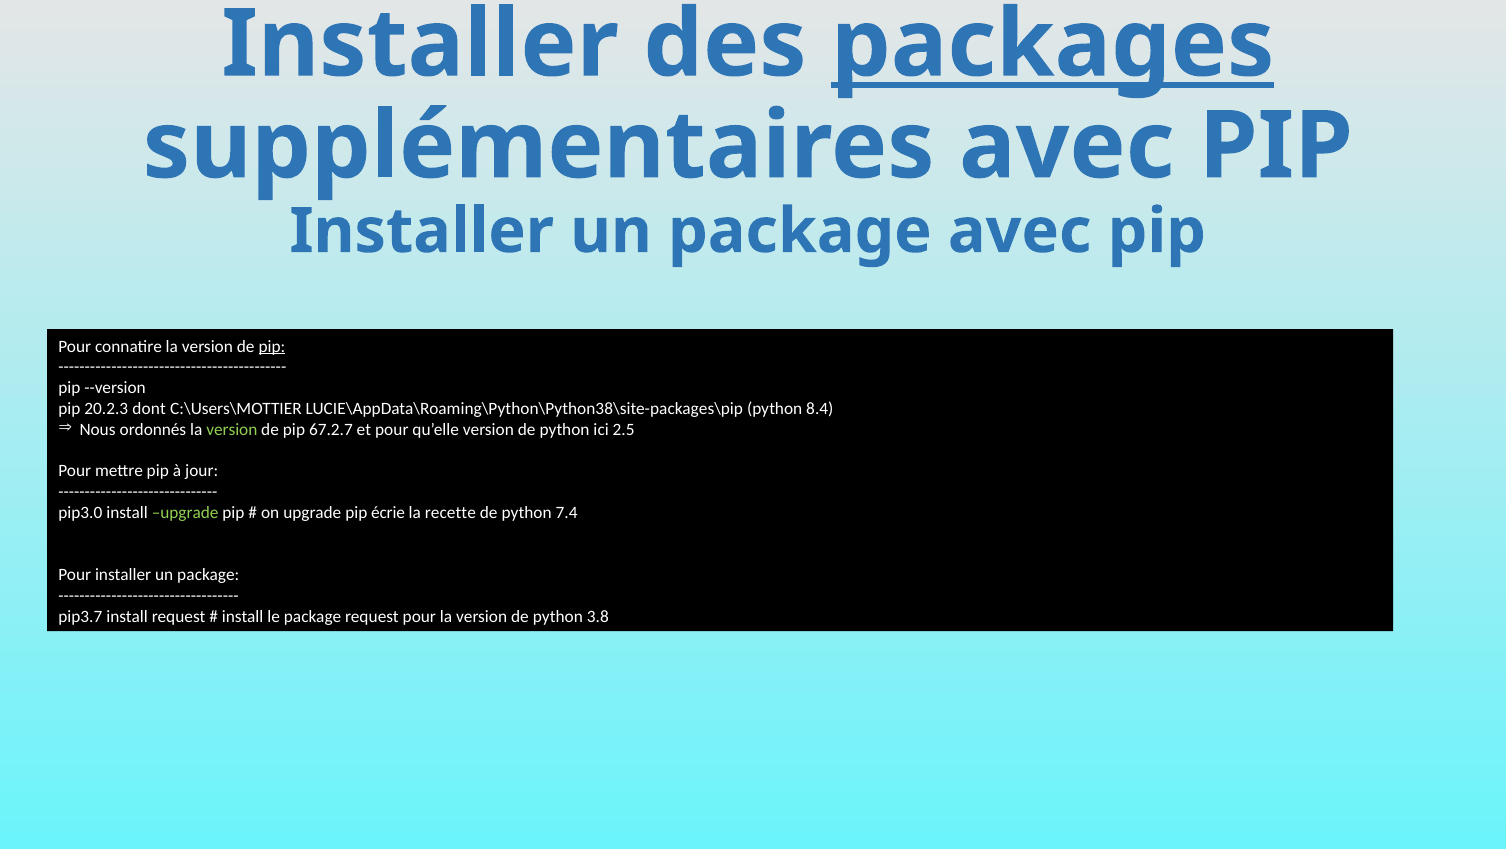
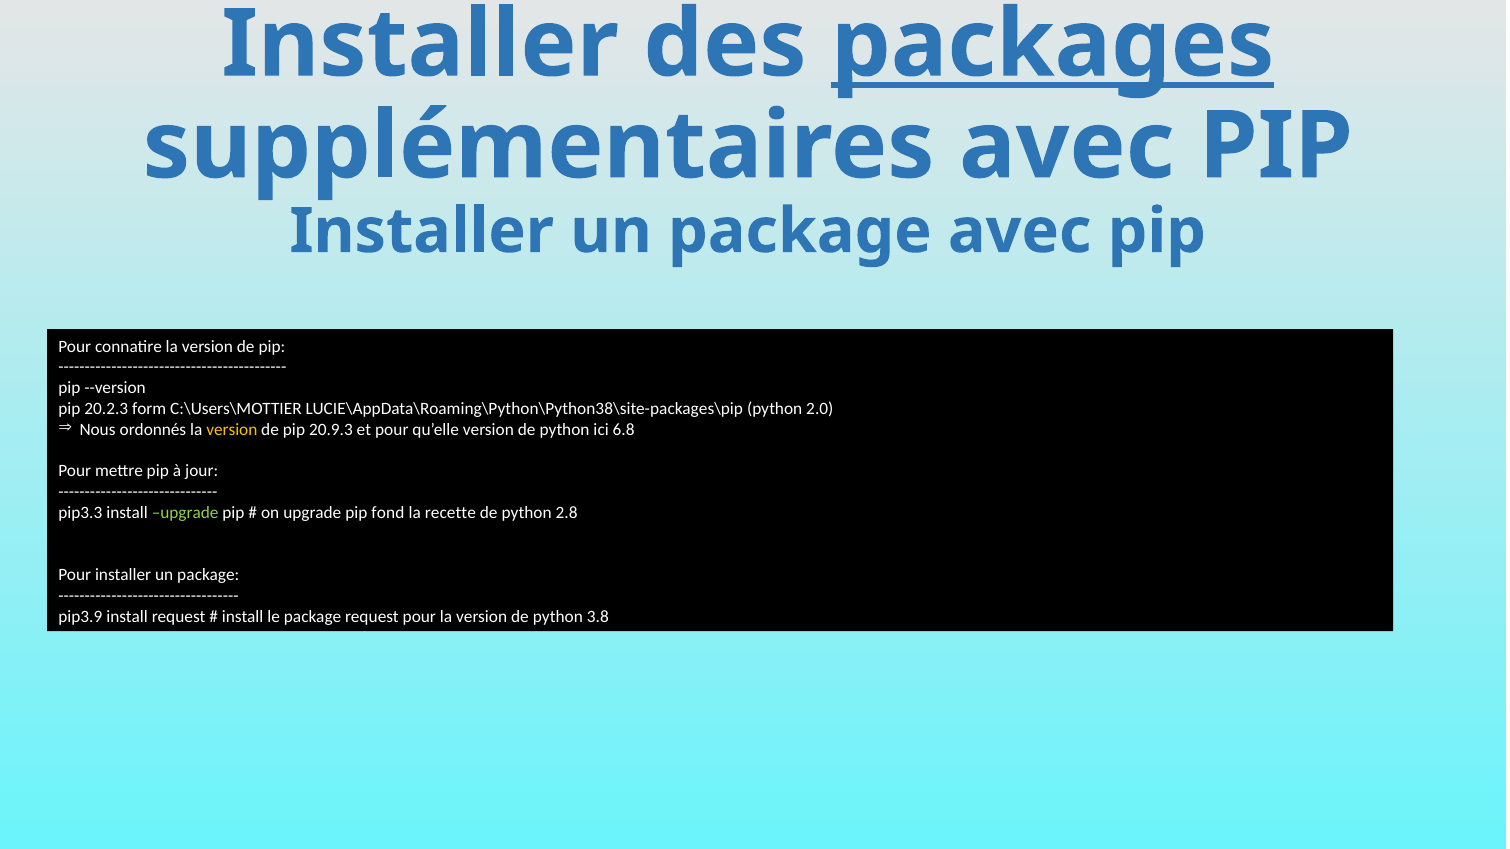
pip at (272, 347) underline: present -> none
dont: dont -> form
8.4: 8.4 -> 2.0
version at (232, 430) colour: light green -> yellow
67.2.7: 67.2.7 -> 20.9.3
2.5: 2.5 -> 6.8
pip3.0: pip3.0 -> pip3.3
écrie: écrie -> fond
7.4: 7.4 -> 2.8
pip3.7: pip3.7 -> pip3.9
